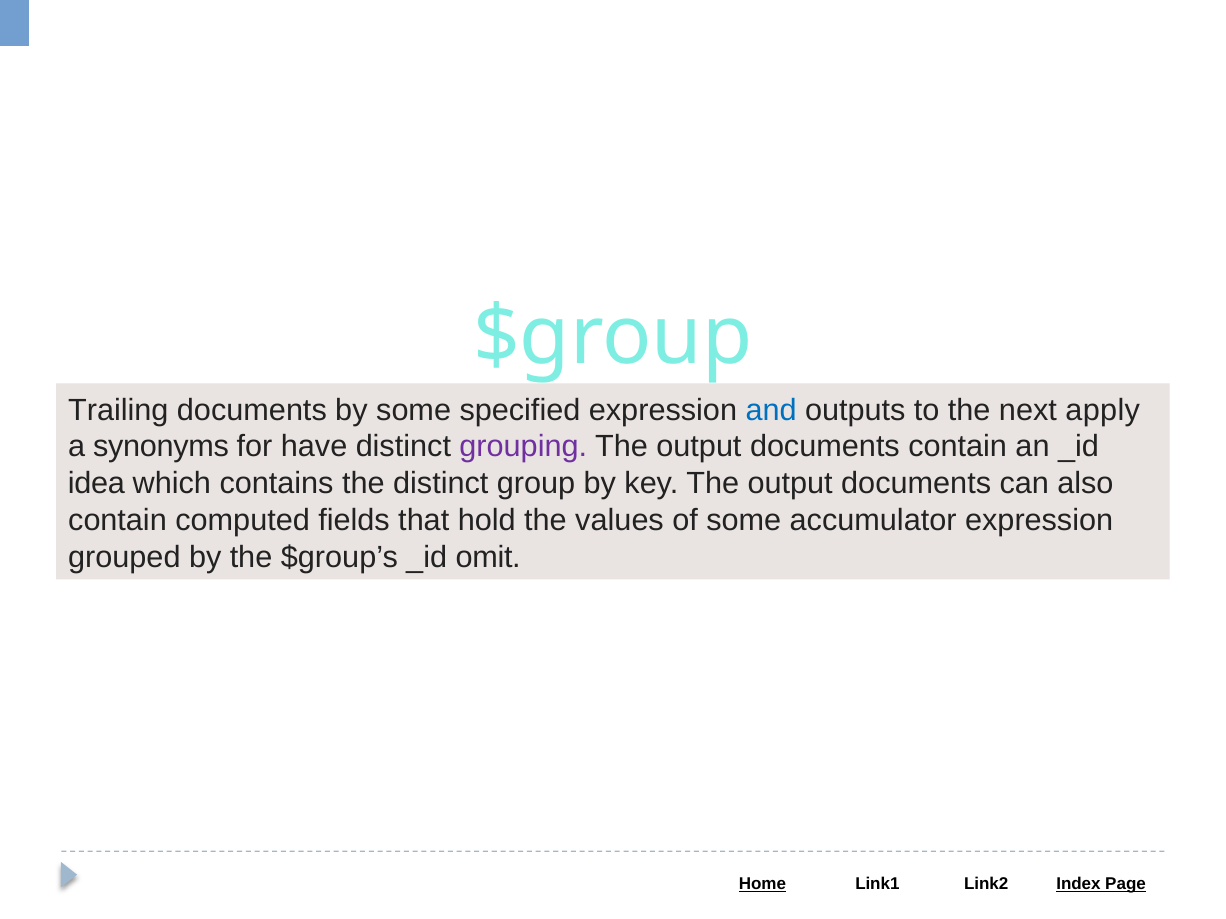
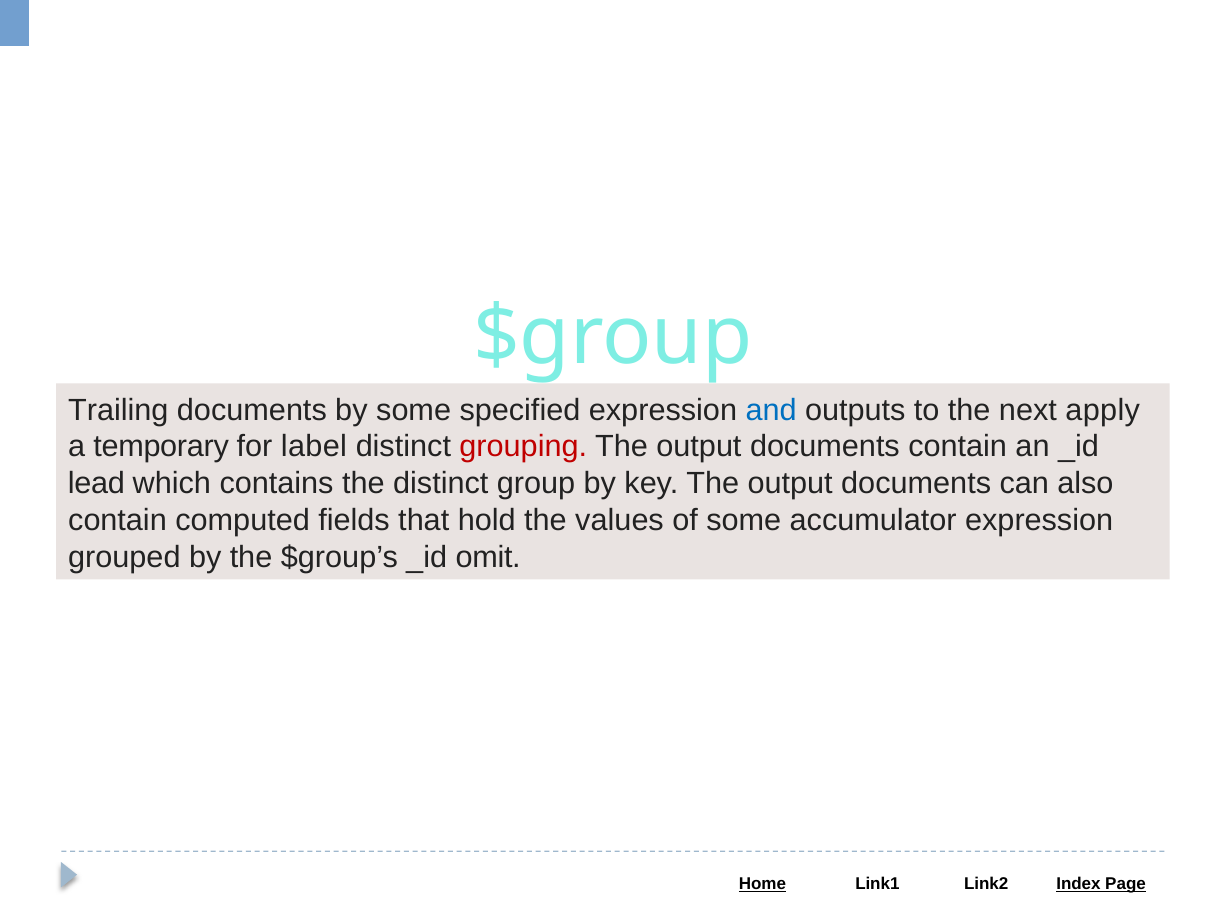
synonyms: synonyms -> temporary
have: have -> label
grouping colour: purple -> red
idea: idea -> lead
